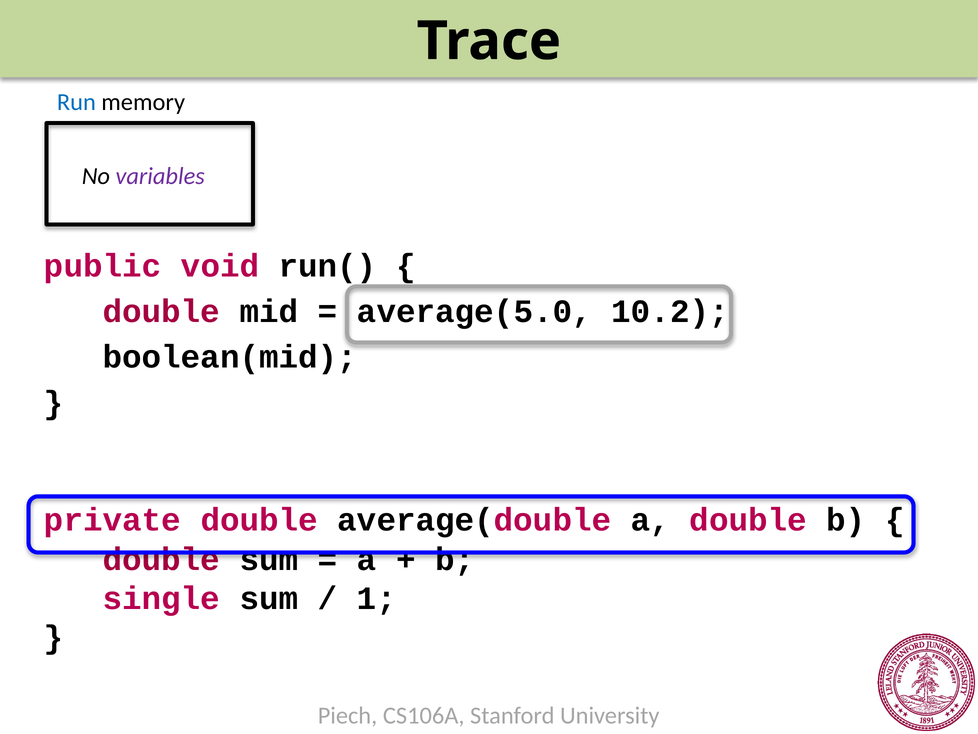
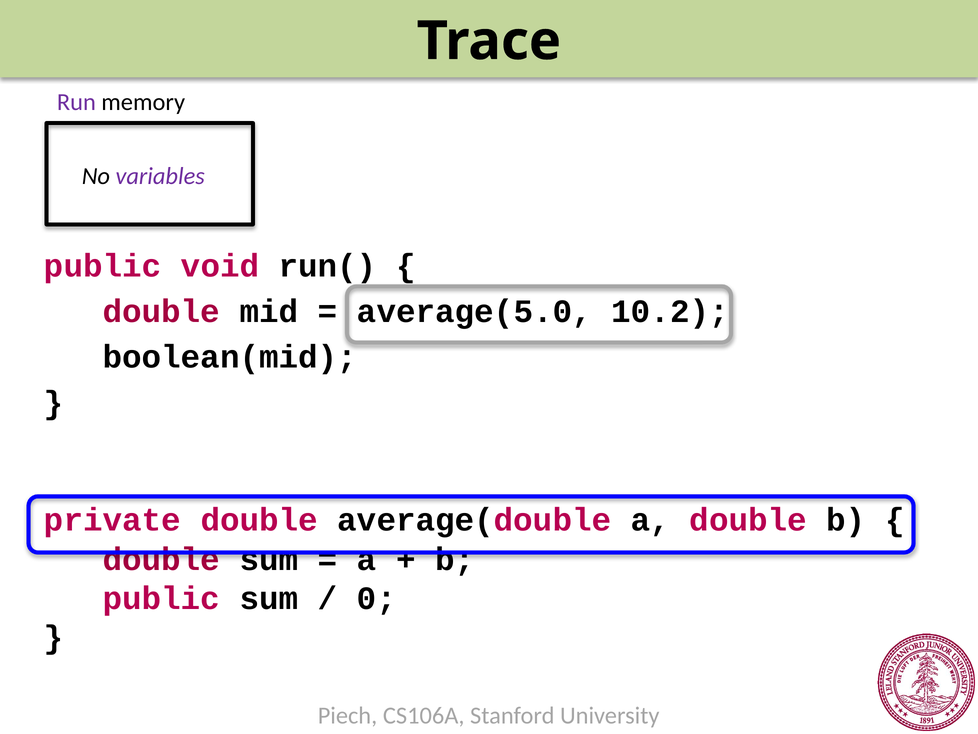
Run colour: blue -> purple
single at (161, 598): single -> public
1: 1 -> 0
